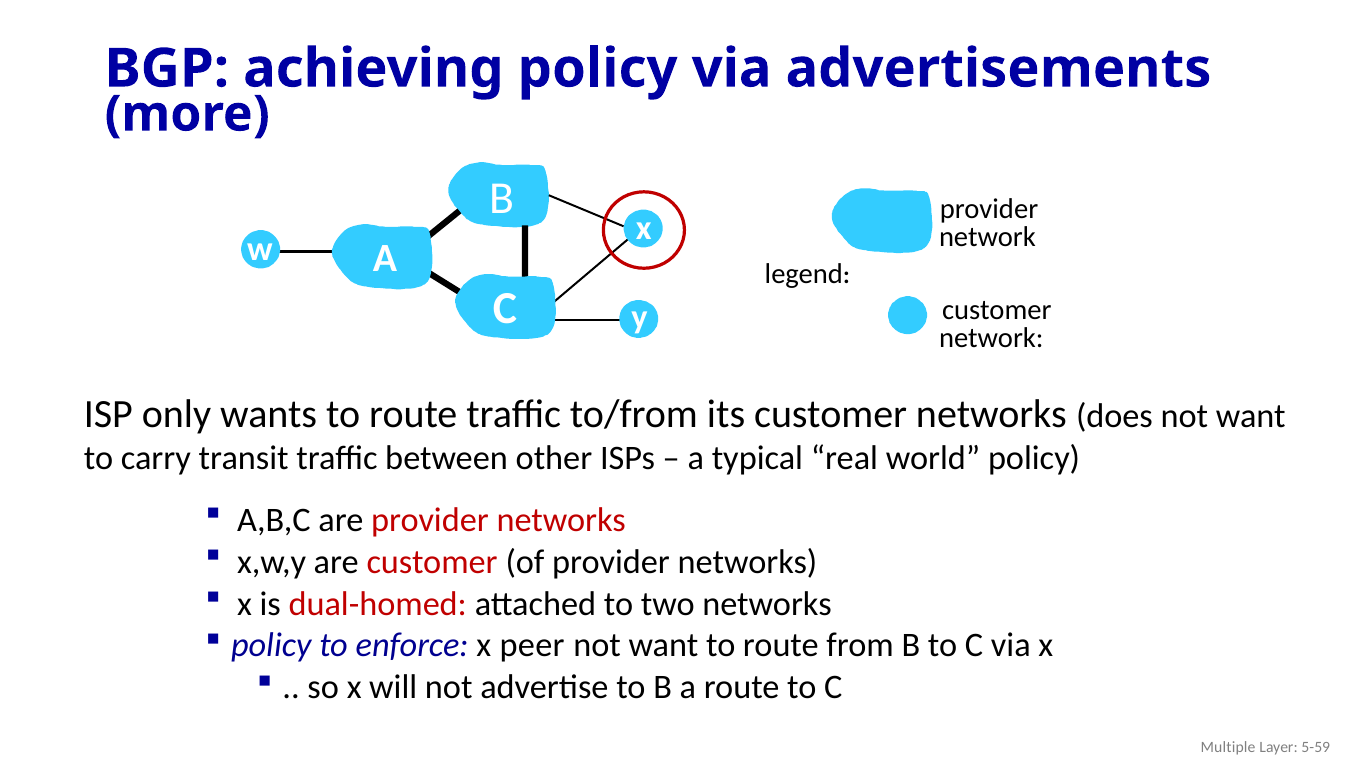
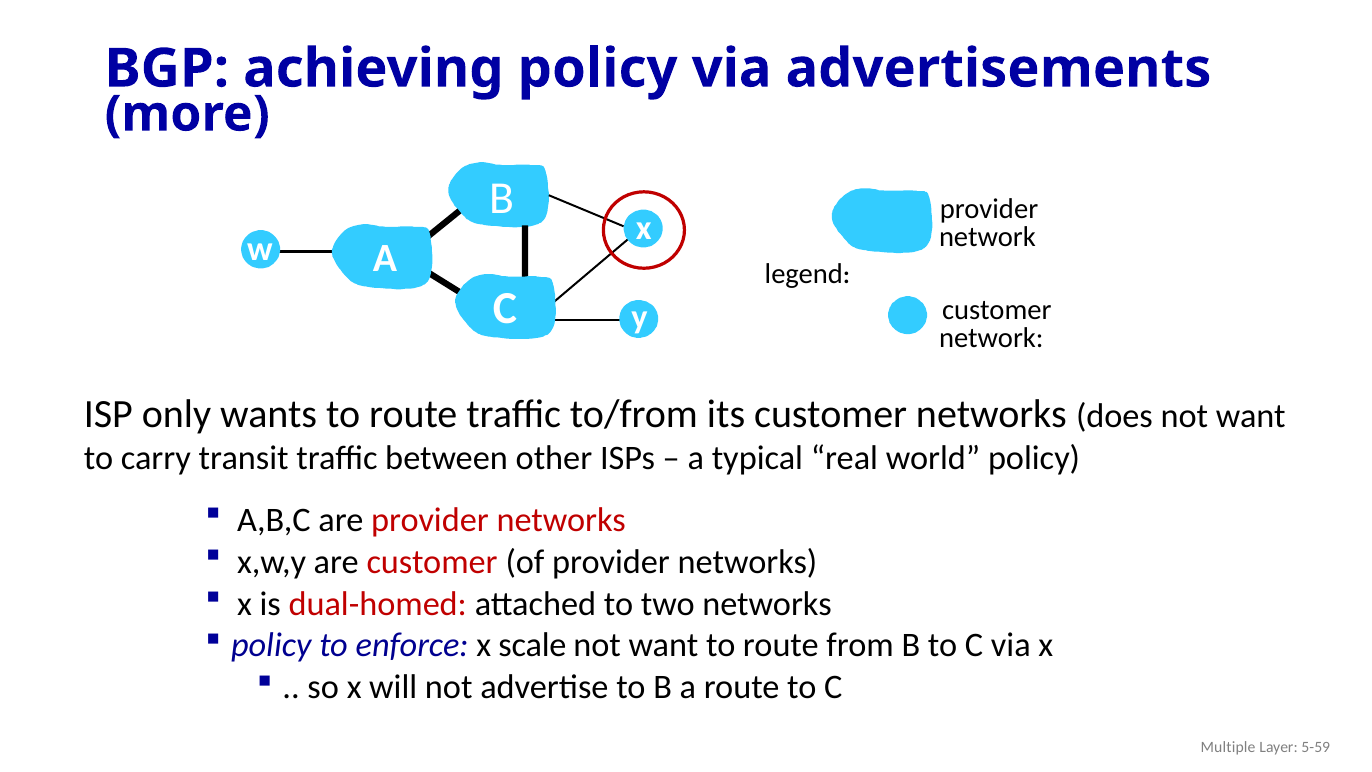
peer: peer -> scale
